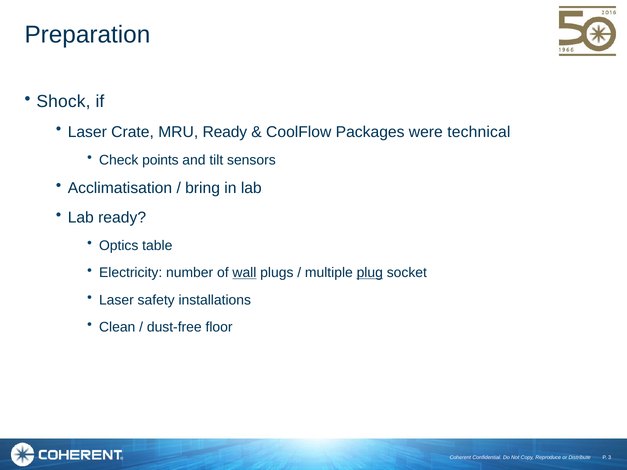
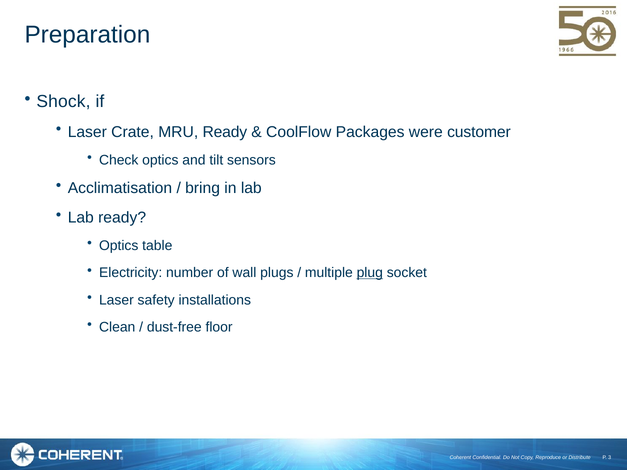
technical: technical -> customer
Check points: points -> optics
wall underline: present -> none
